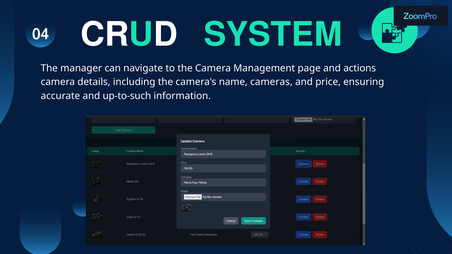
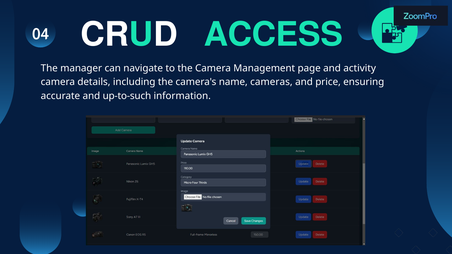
SYSTEM: SYSTEM -> ACCESS
actions: actions -> activity
